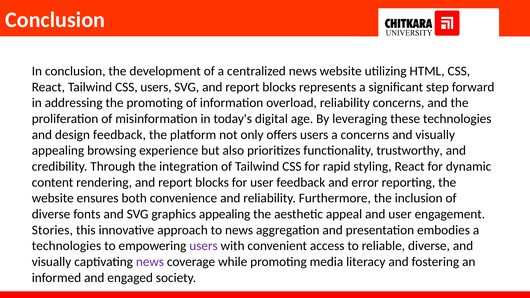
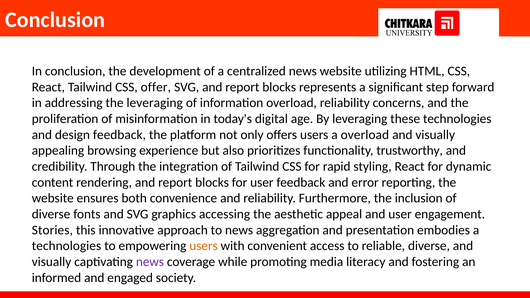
CSS users: users -> offer
the promoting: promoting -> leveraging
a concerns: concerns -> overload
graphics appealing: appealing -> accessing
users at (204, 246) colour: purple -> orange
